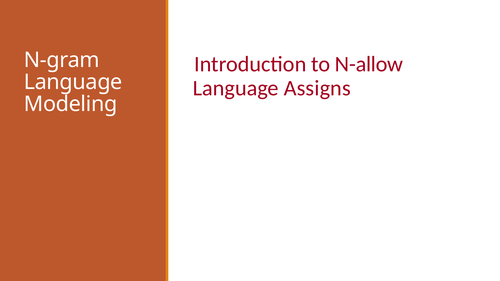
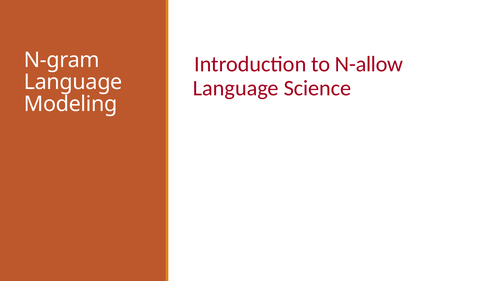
Assigns: Assigns -> Science
